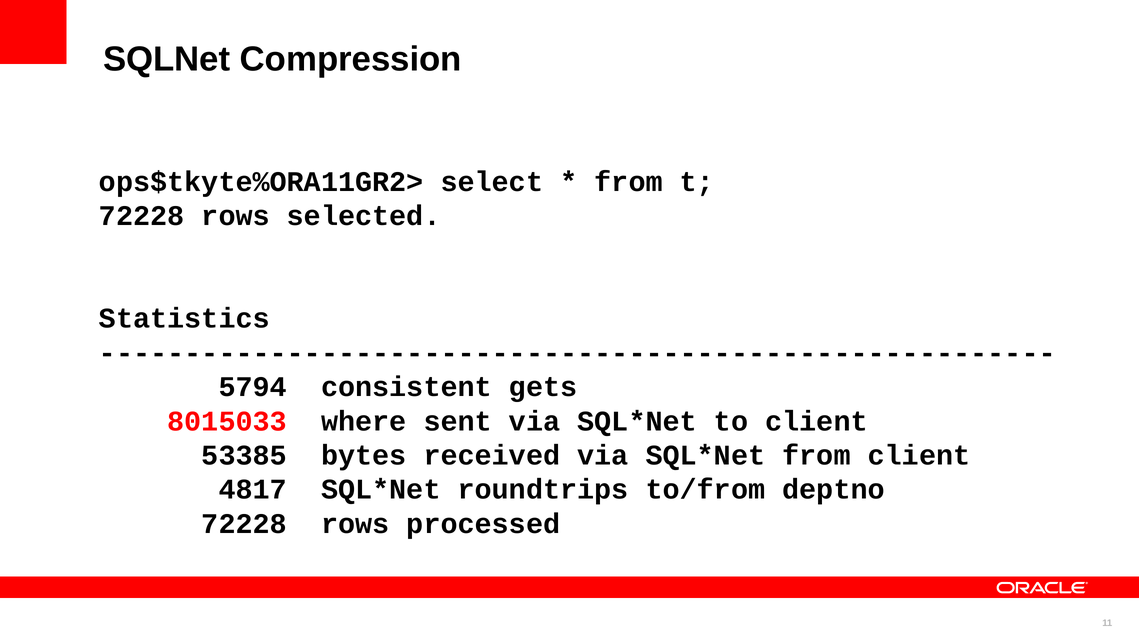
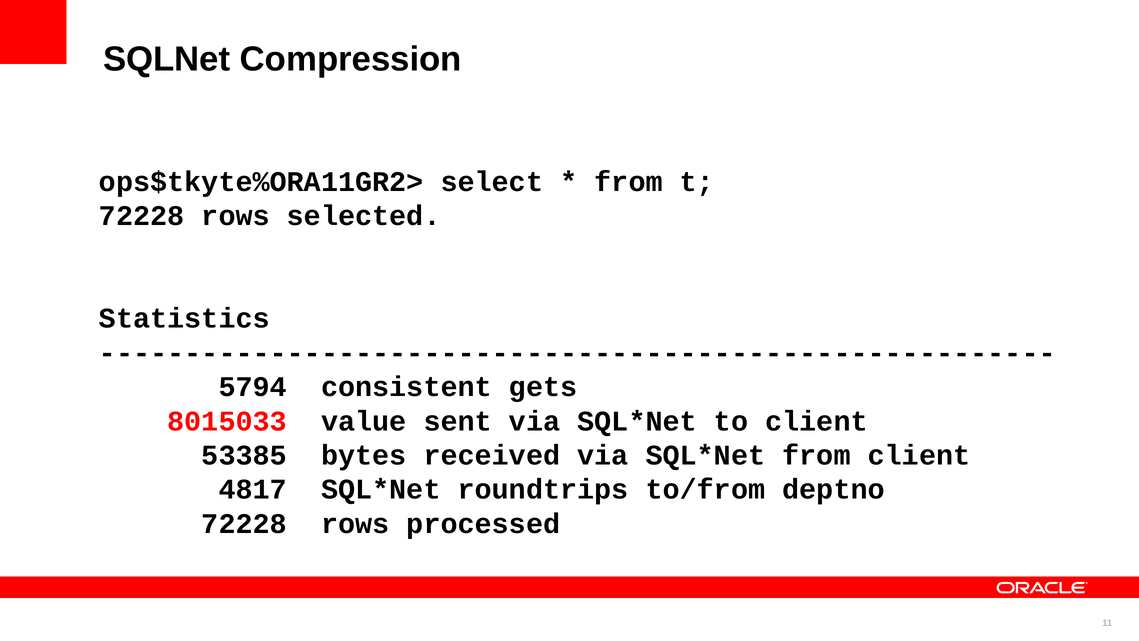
where: where -> value
